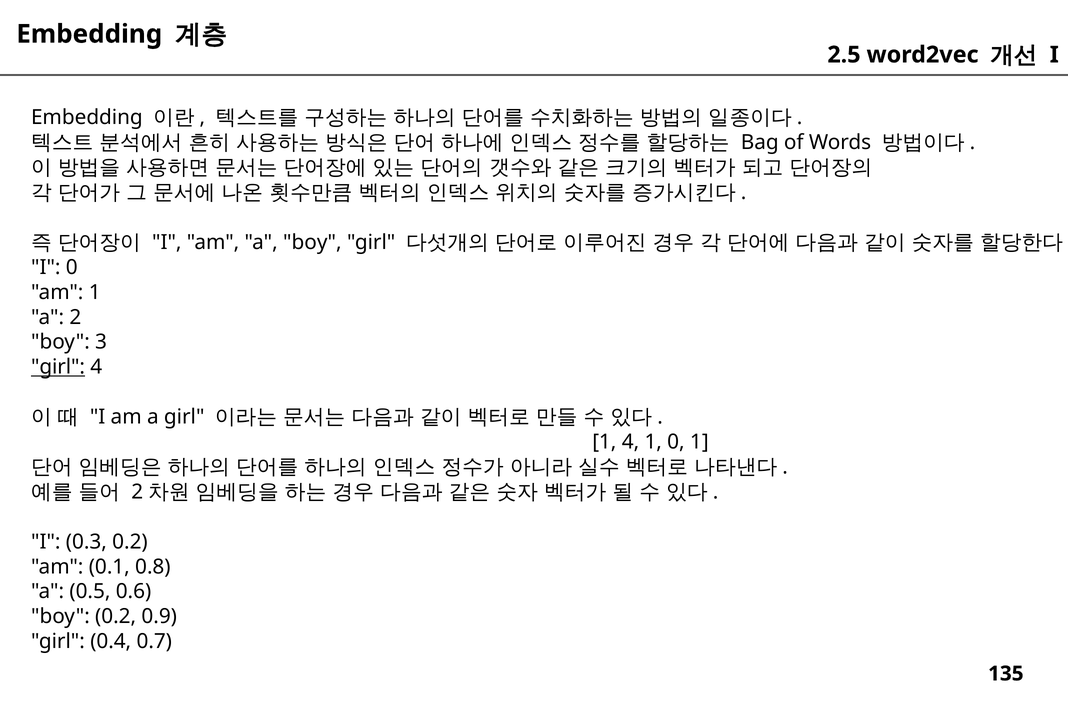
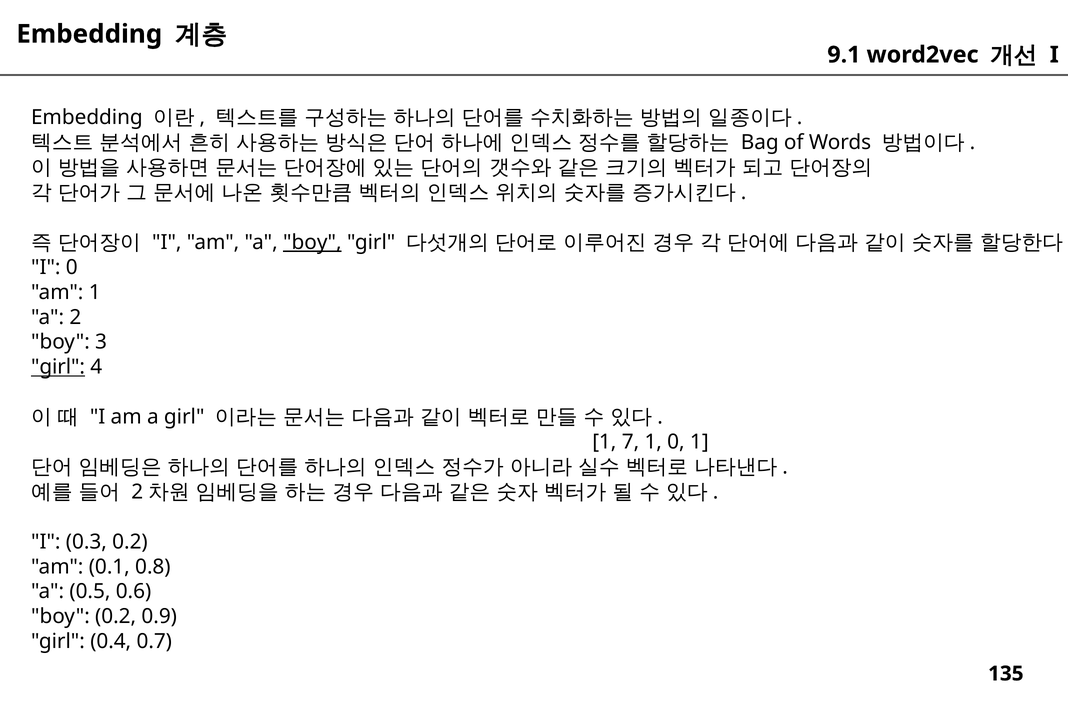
2.5: 2.5 -> 9.1
boy at (312, 242) underline: none -> present
1 4: 4 -> 7
